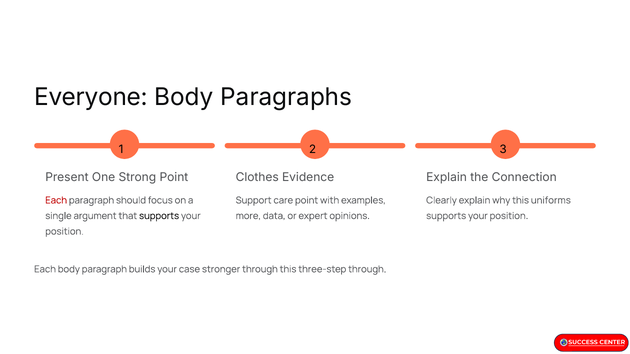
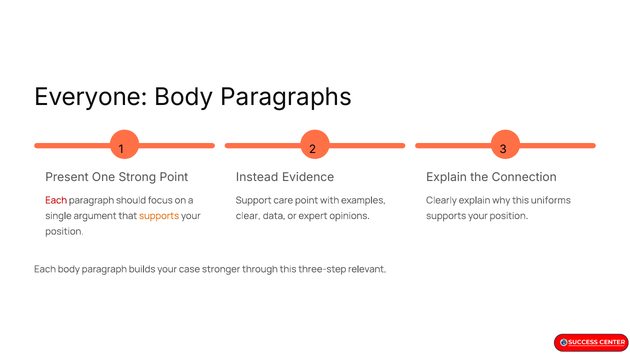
Clothes: Clothes -> Instead
supports at (159, 216) colour: black -> orange
more: more -> clear
three-step through: through -> relevant
